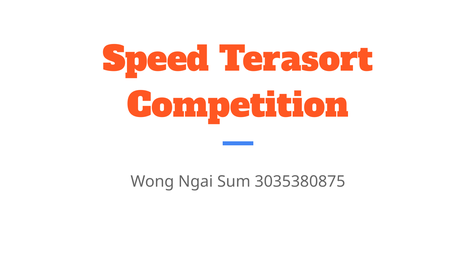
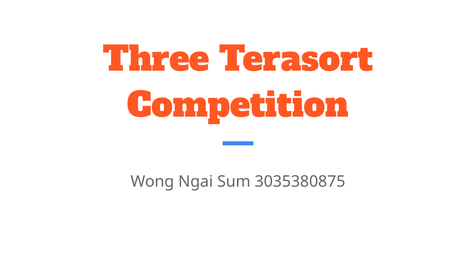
Speed: Speed -> Three
